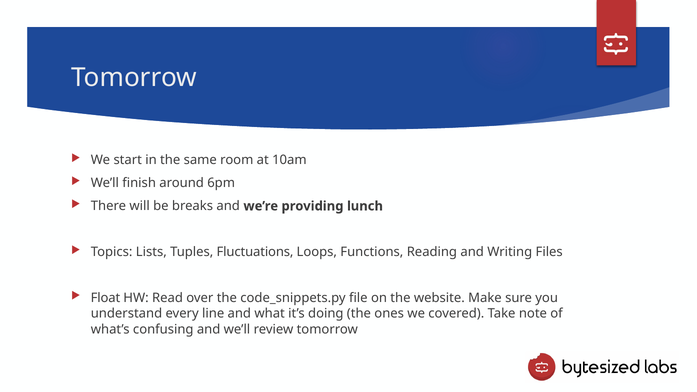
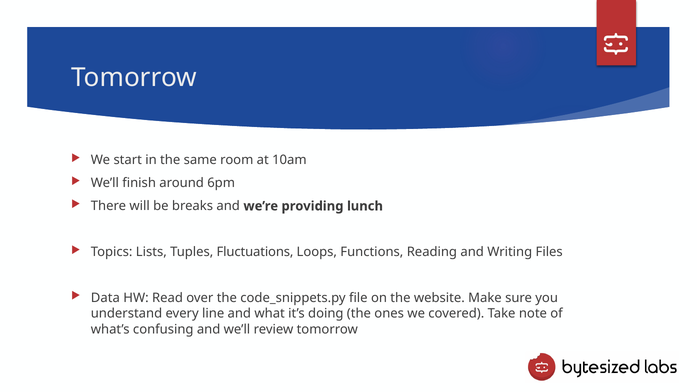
Float: Float -> Data
